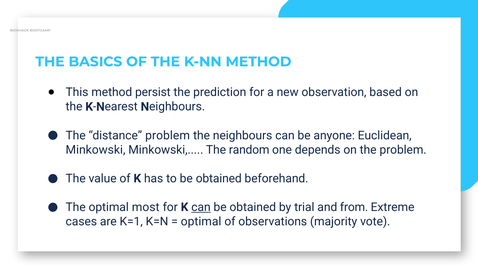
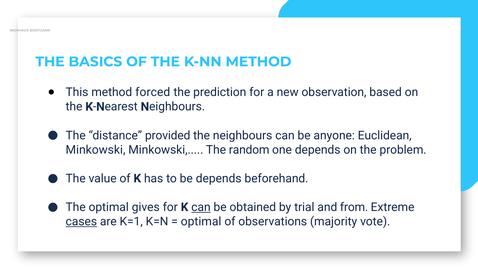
persist: persist -> forced
distance problem: problem -> provided
to be obtained: obtained -> depends
most: most -> gives
cases underline: none -> present
